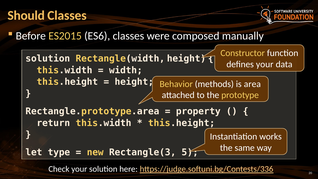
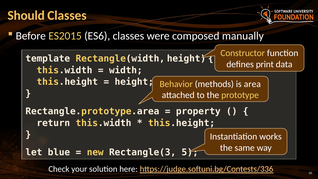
solution at (48, 58): solution -> template
defines your: your -> print
type: type -> blue
